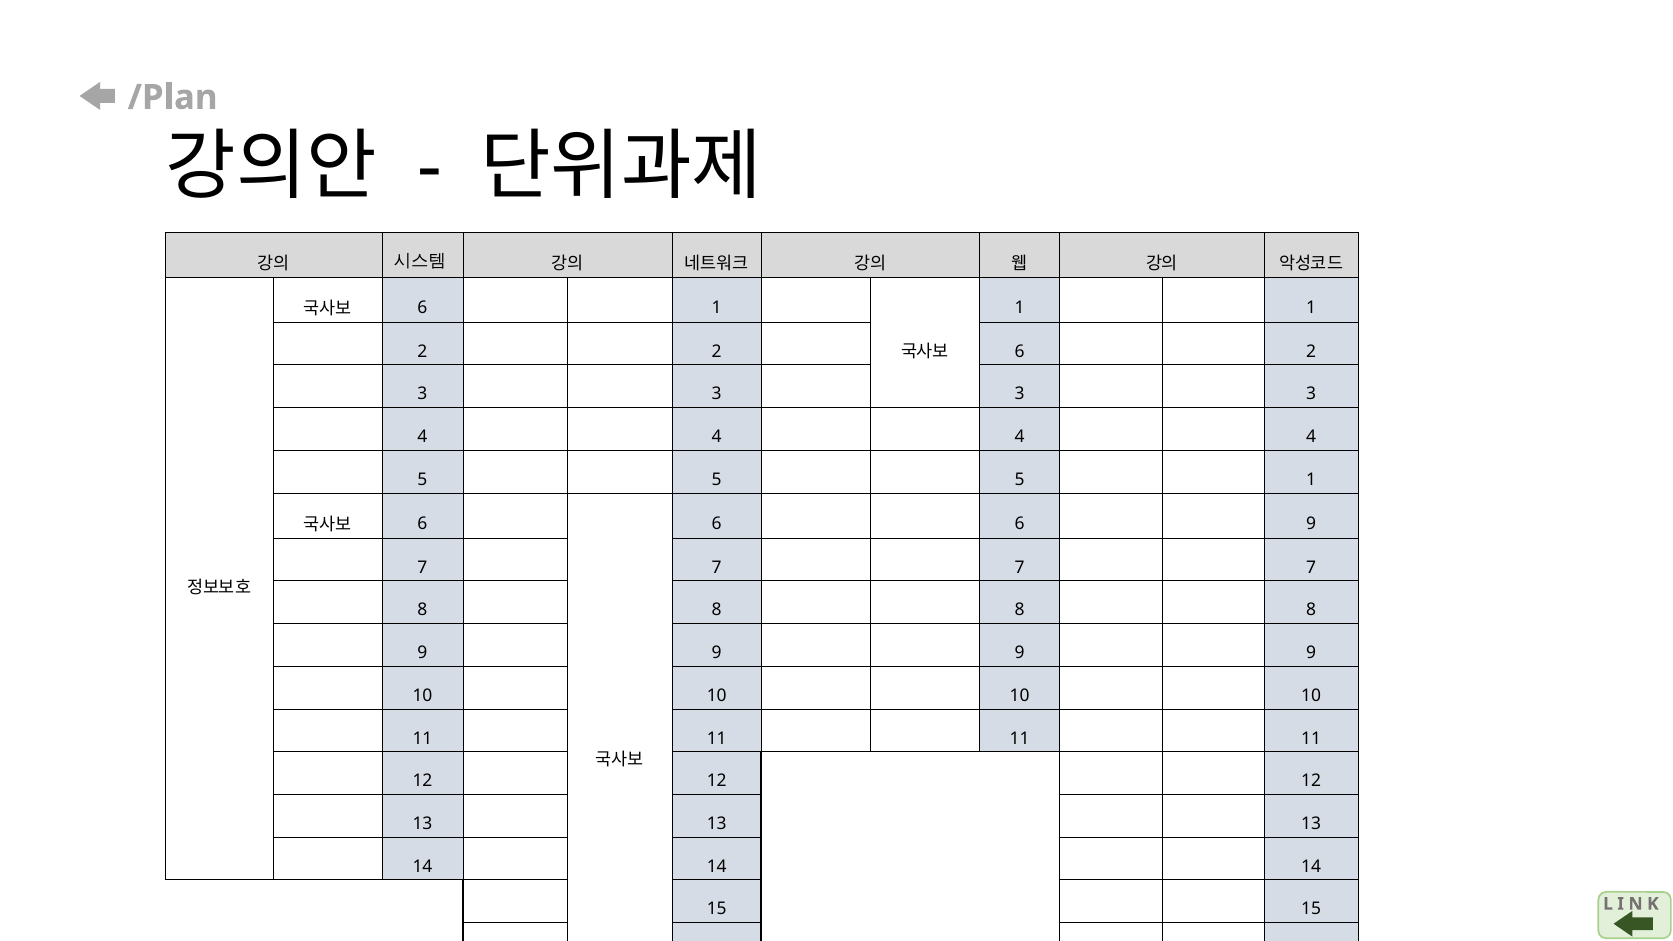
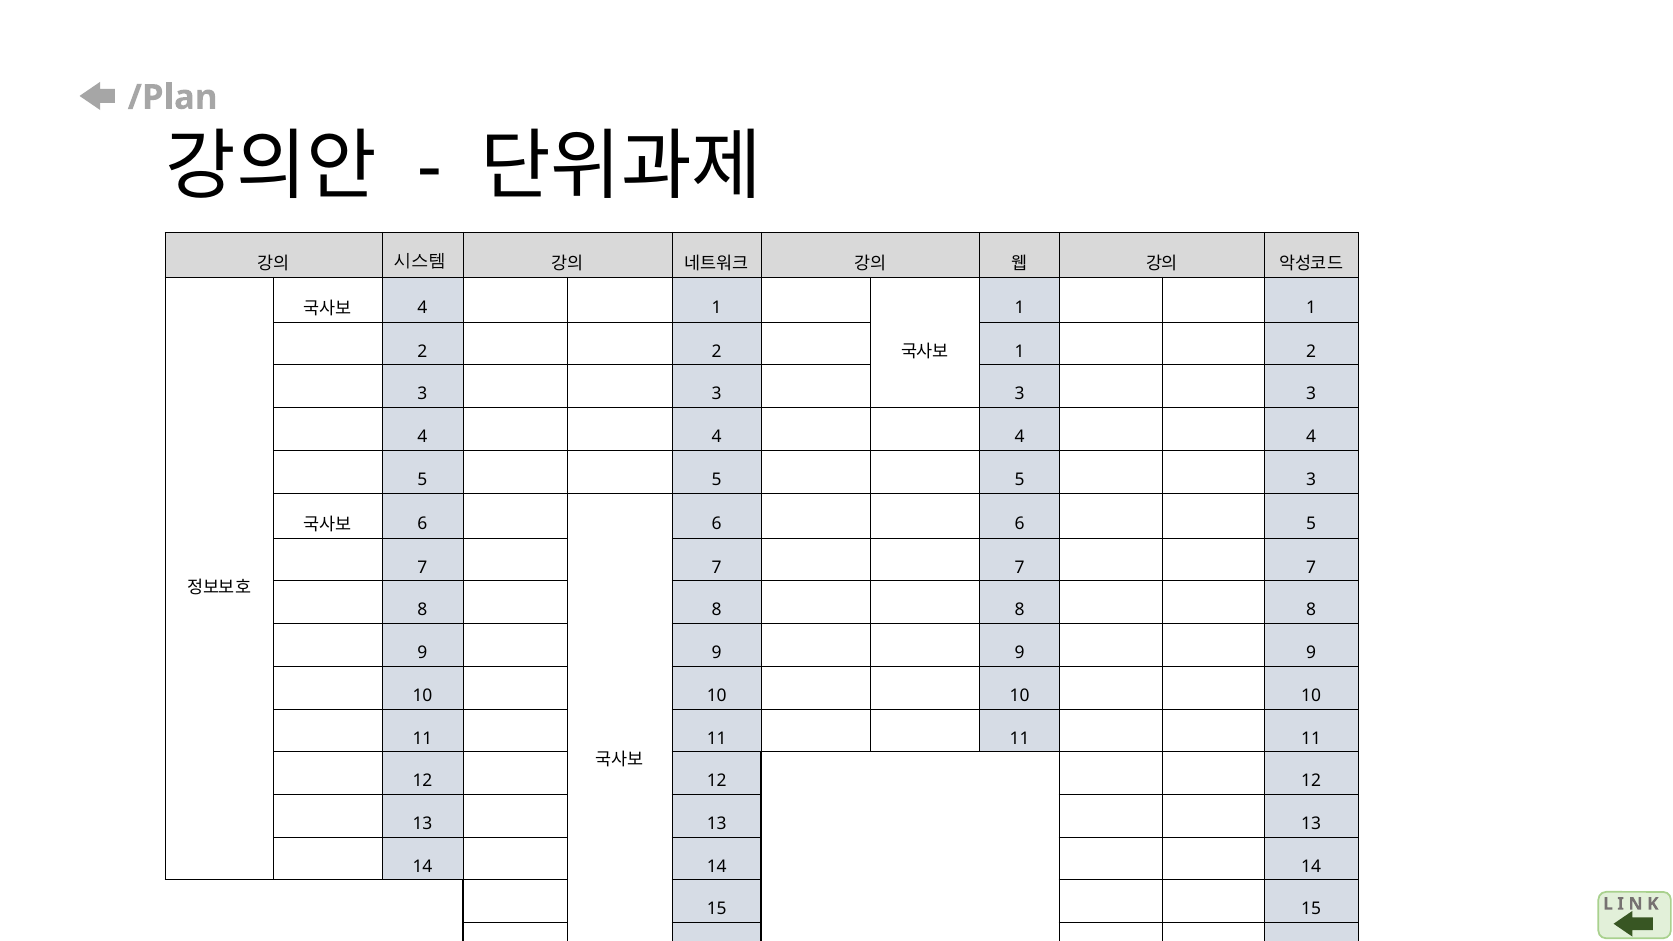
6 at (422, 308): 6 -> 4
2 6: 6 -> 1
5 1: 1 -> 3
6 9: 9 -> 5
